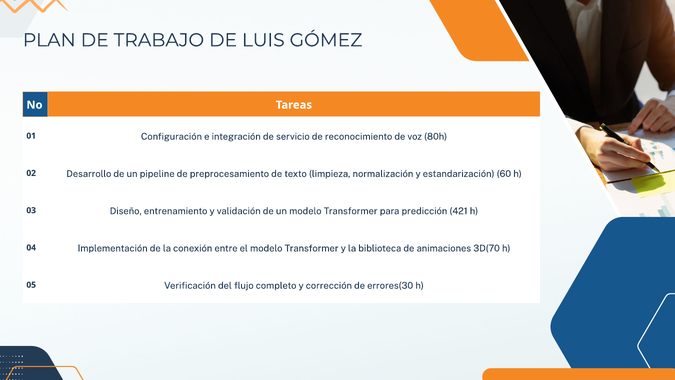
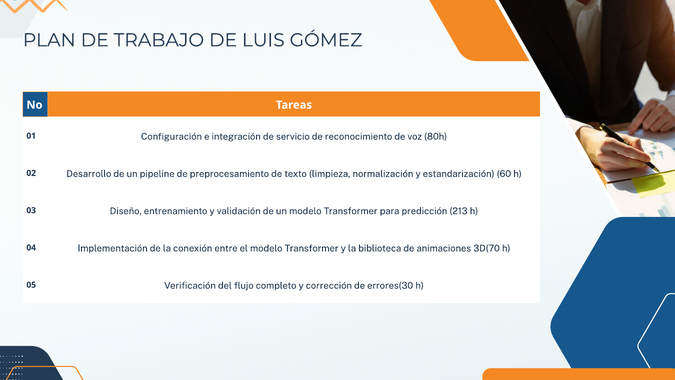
421: 421 -> 213
